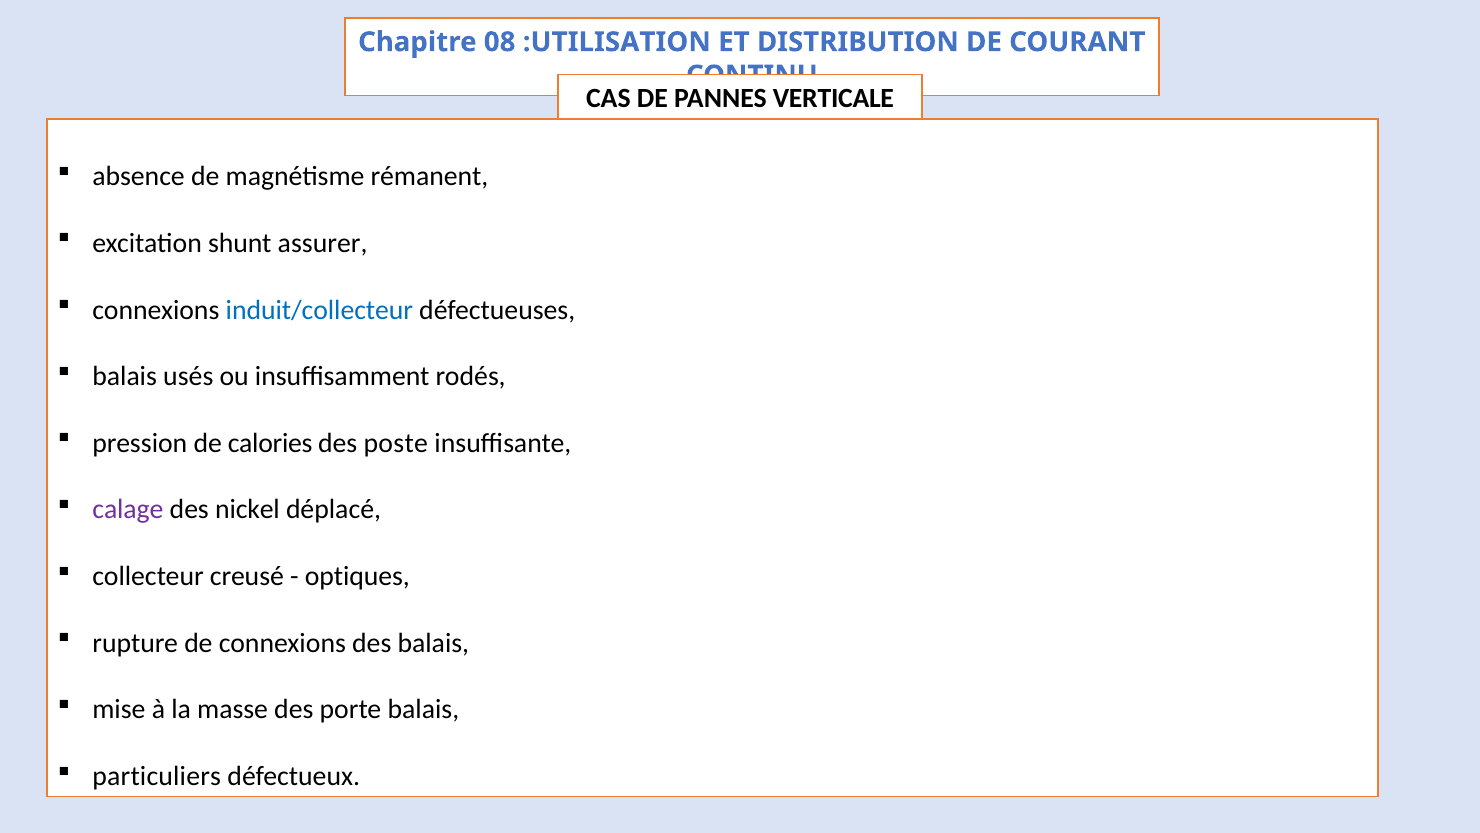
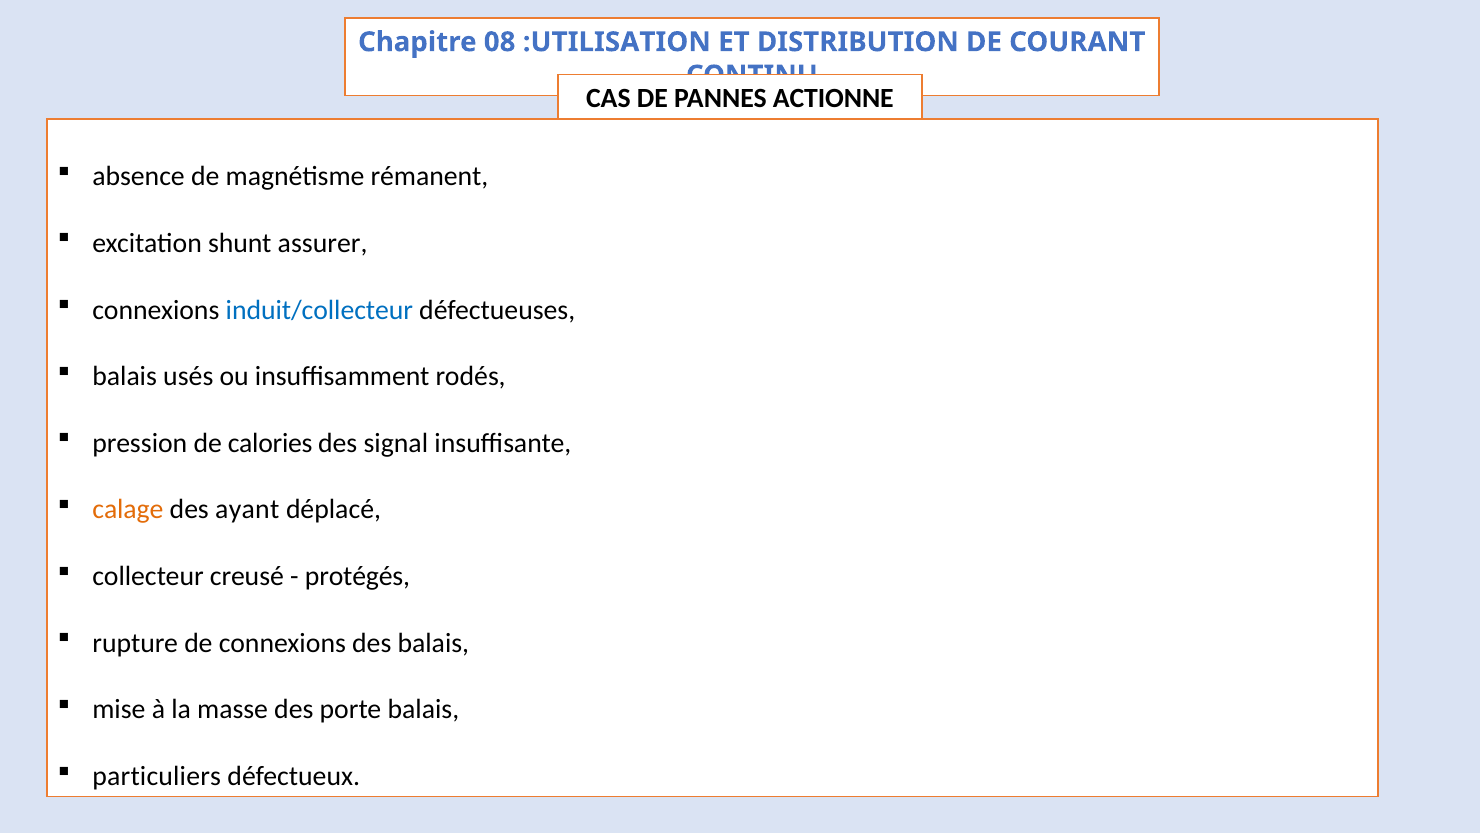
VERTICALE: VERTICALE -> ACTIONNE
poste: poste -> signal
calage colour: purple -> orange
nickel: nickel -> ayant
optiques: optiques -> protégés
